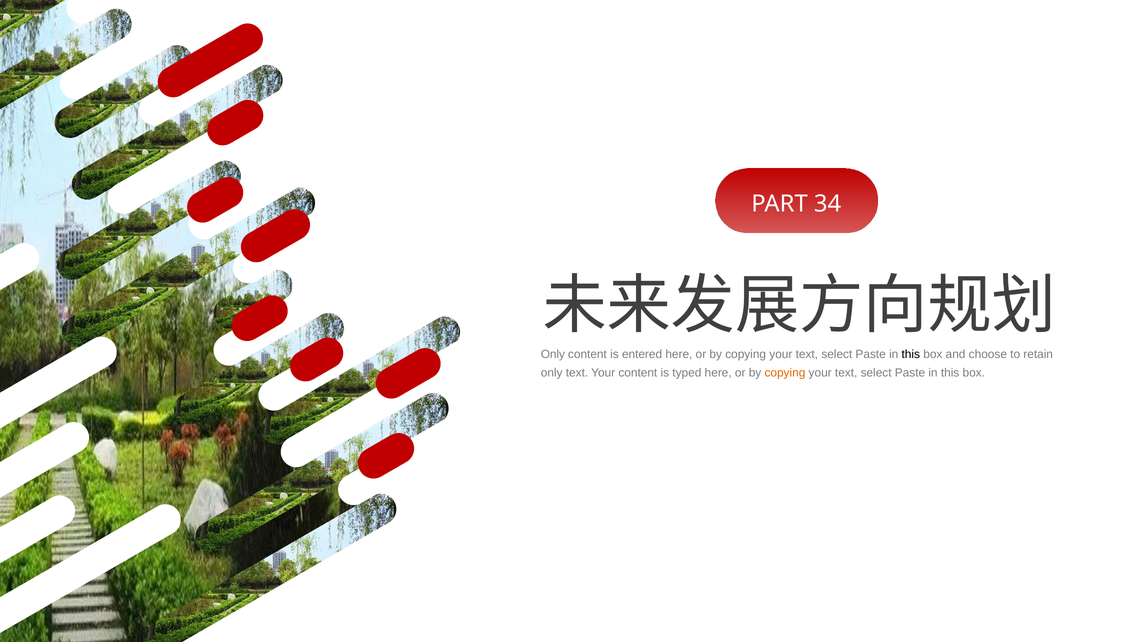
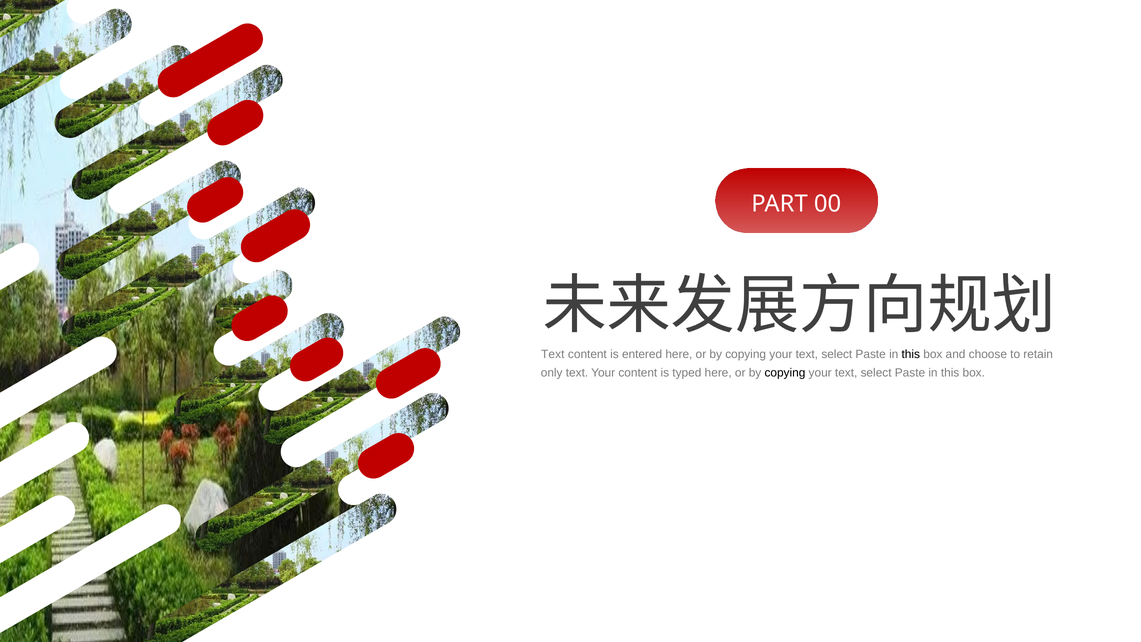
34: 34 -> 00
Only at (553, 354): Only -> Text
copying at (785, 373) colour: orange -> black
